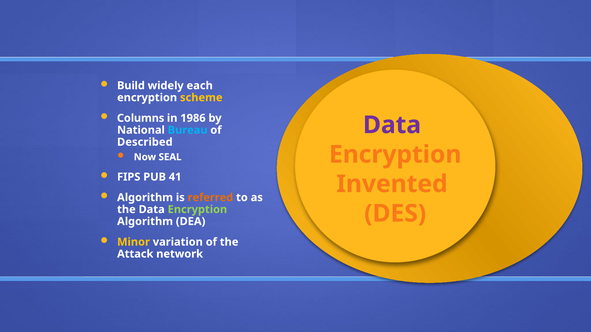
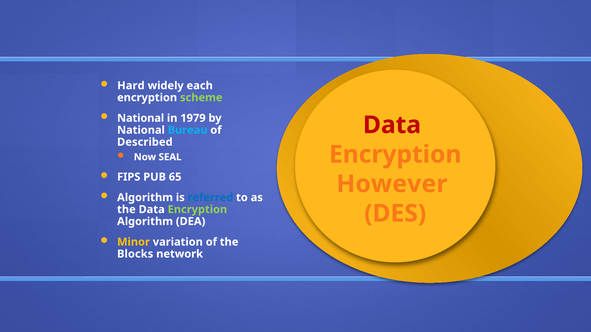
Build: Build -> Hard
scheme colour: yellow -> light green
Columns at (141, 118): Columns -> National
1986: 1986 -> 1979
Data at (392, 125) colour: purple -> red
41: 41 -> 65
Invented: Invented -> However
referred colour: orange -> blue
Attack: Attack -> Blocks
